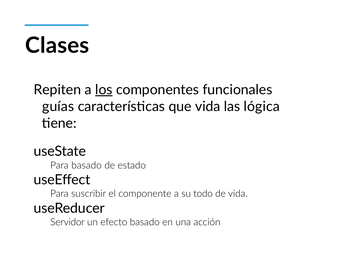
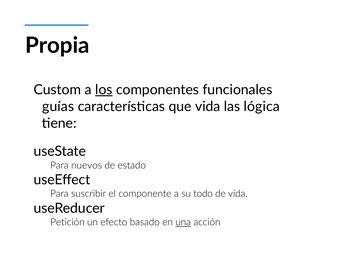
Clases: Clases -> Propia
Repiten: Repiten -> Custom
Para basado: basado -> nuevos
Servidor: Servidor -> Petición
una underline: none -> present
